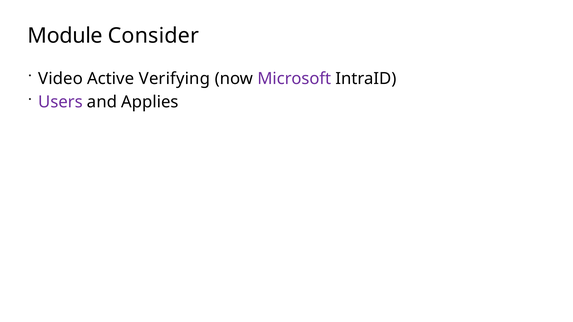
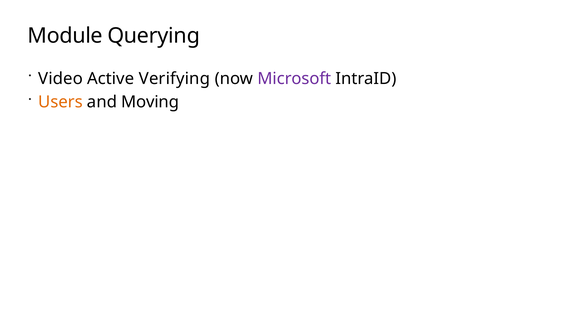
Consider: Consider -> Querying
Users colour: purple -> orange
Applies: Applies -> Moving
